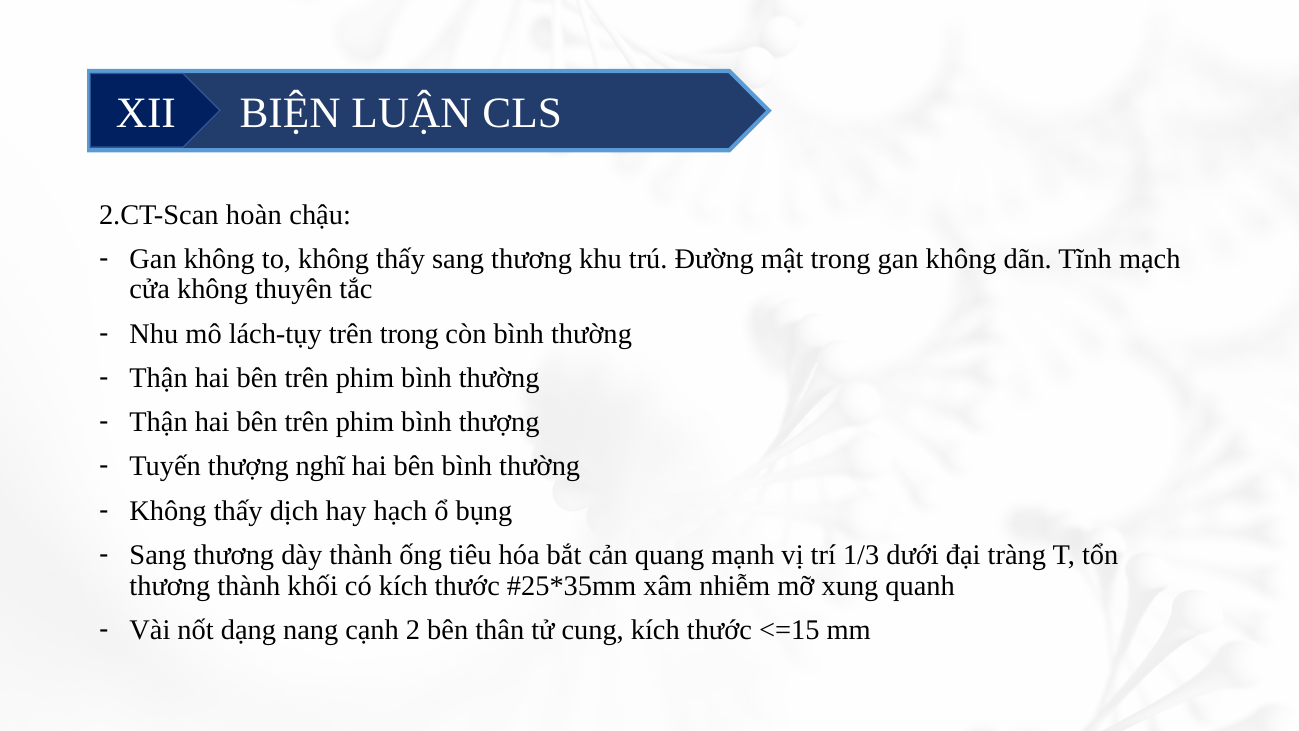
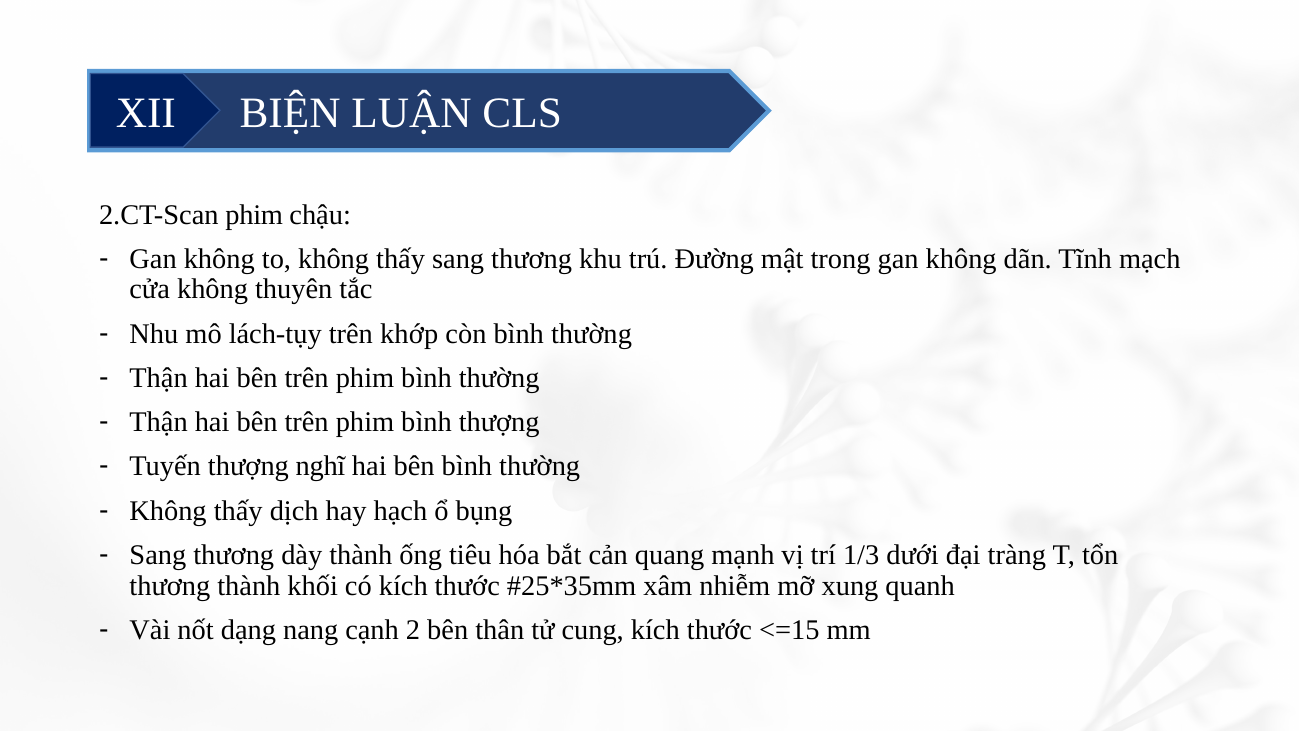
2.CT-Scan hoàn: hoàn -> phim
trên trong: trong -> khớp
